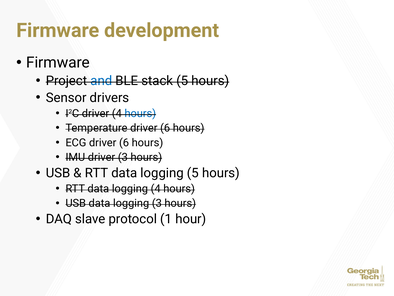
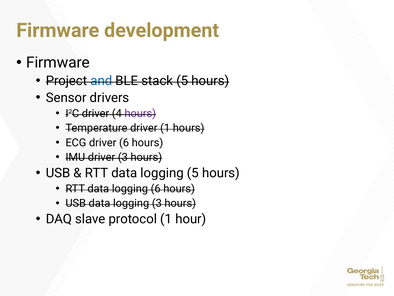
hours at (140, 113) colour: blue -> purple
Temperature driver 6: 6 -> 1
logging 4: 4 -> 6
